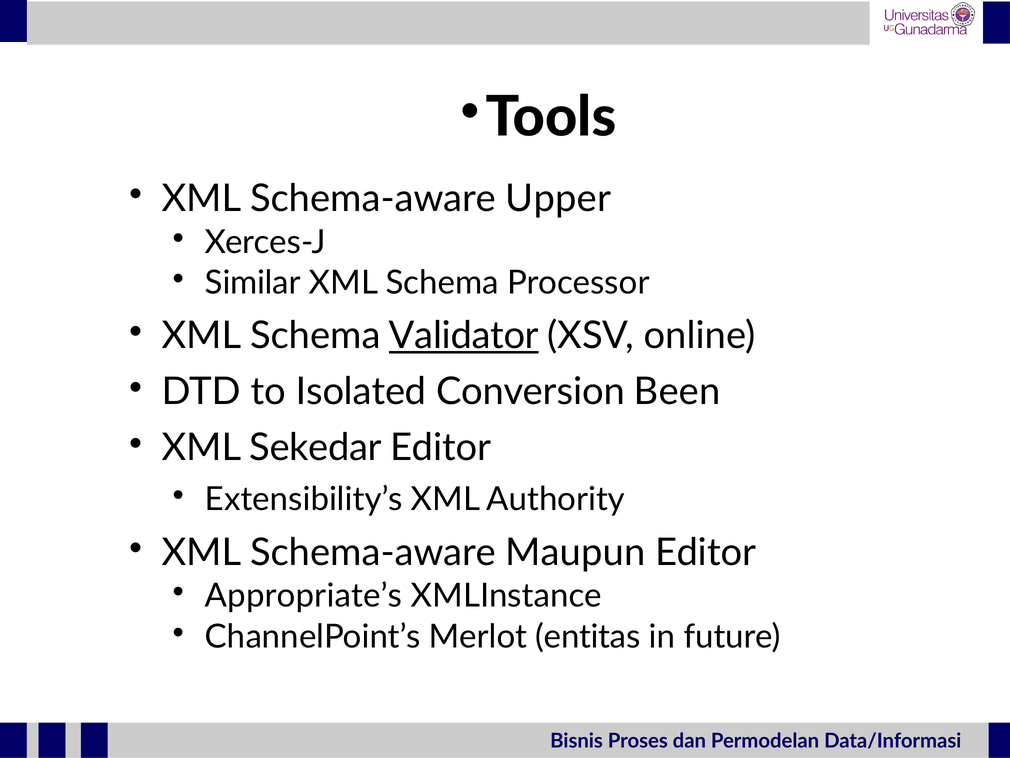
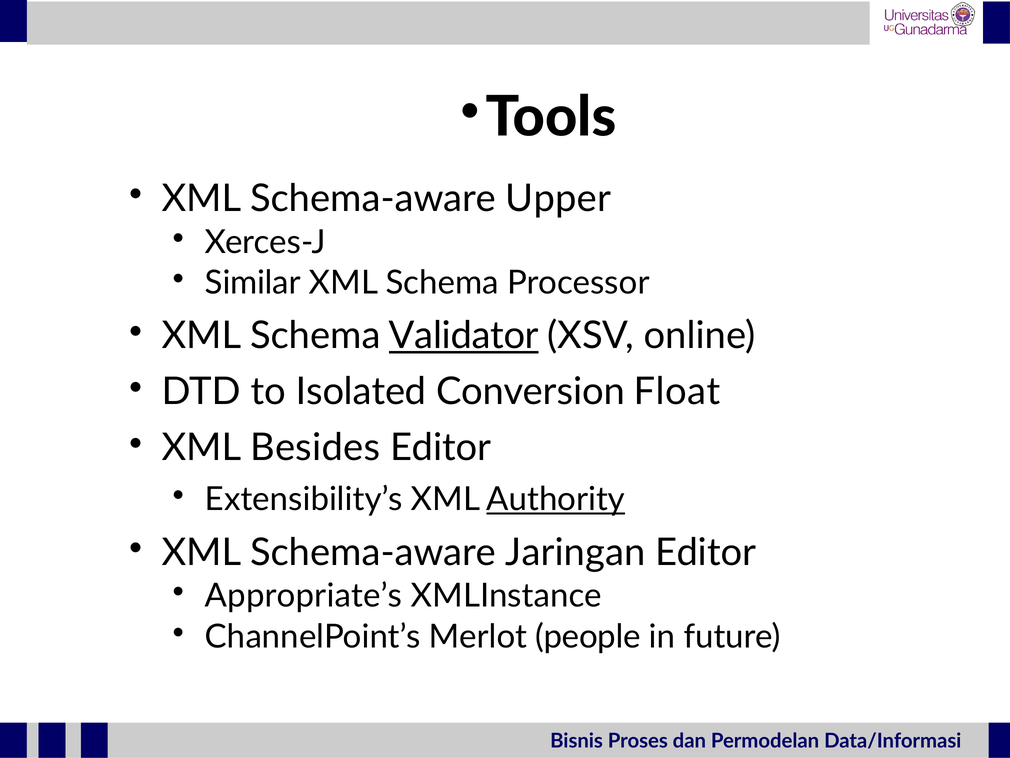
Been: Been -> Float
Sekedar: Sekedar -> Besides
Authority underline: none -> present
Maupun: Maupun -> Jaringan
entitas: entitas -> people
